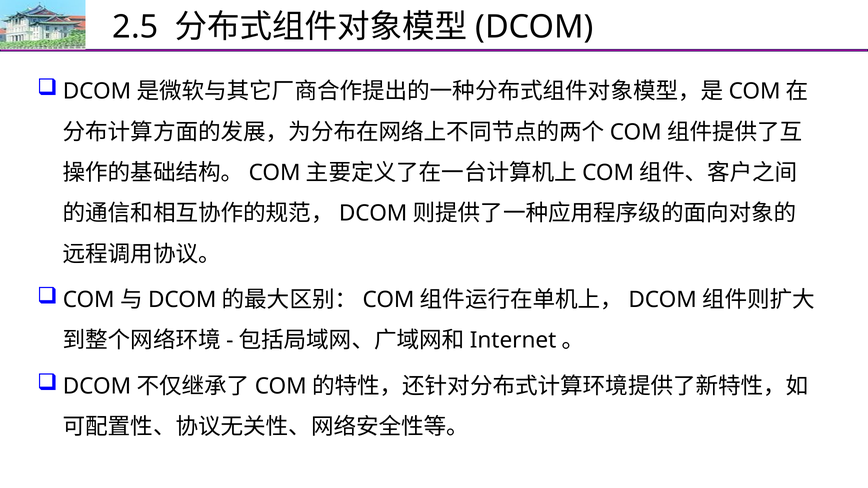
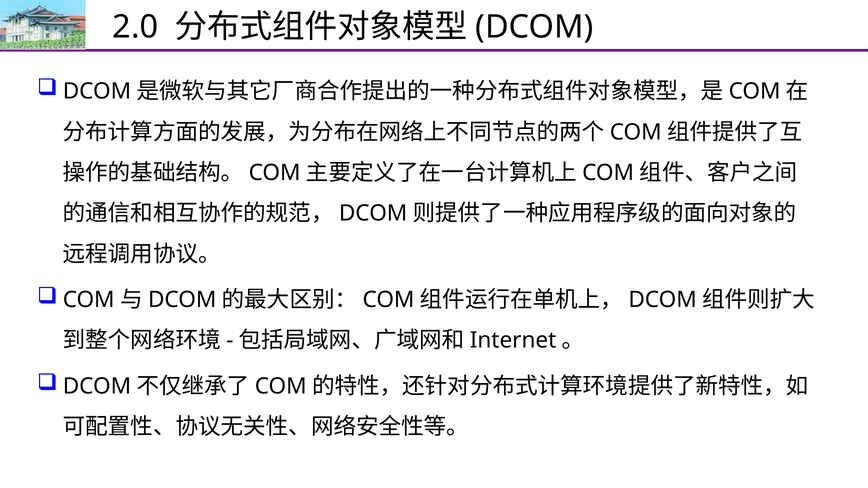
2.5: 2.5 -> 2.0
